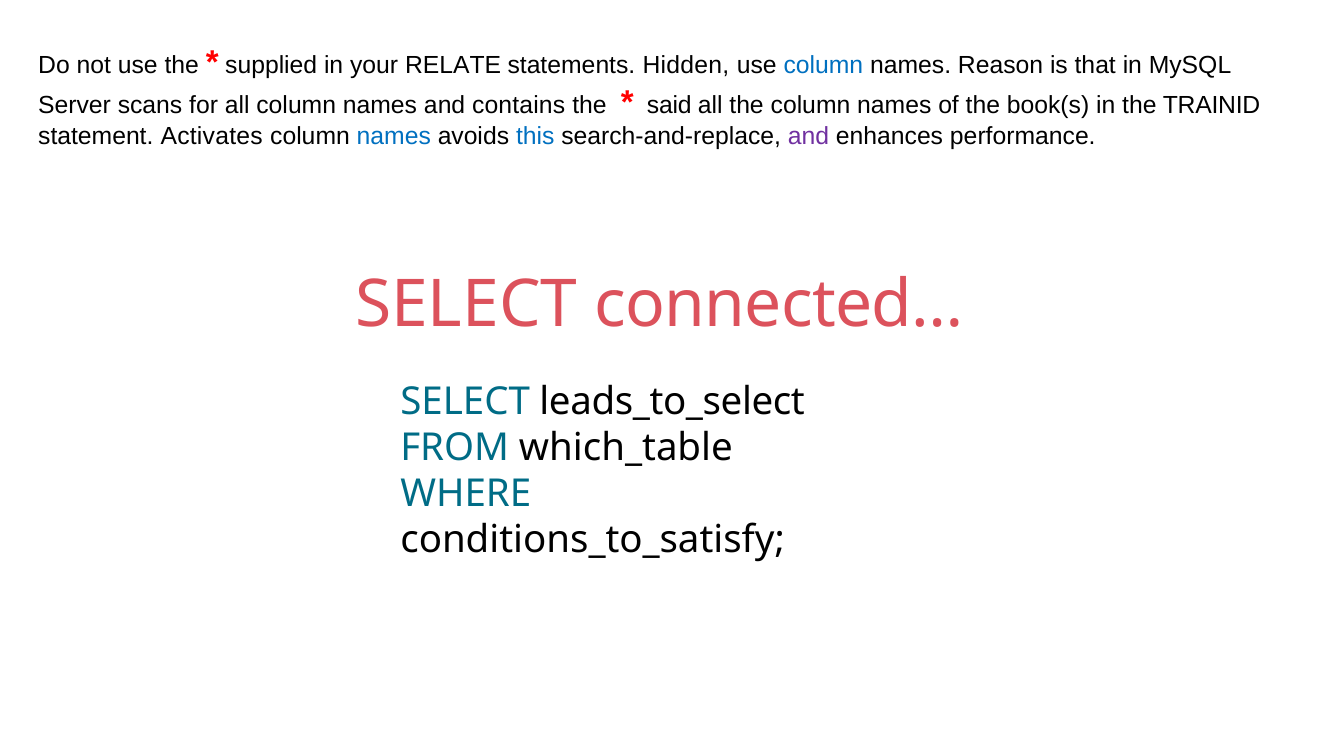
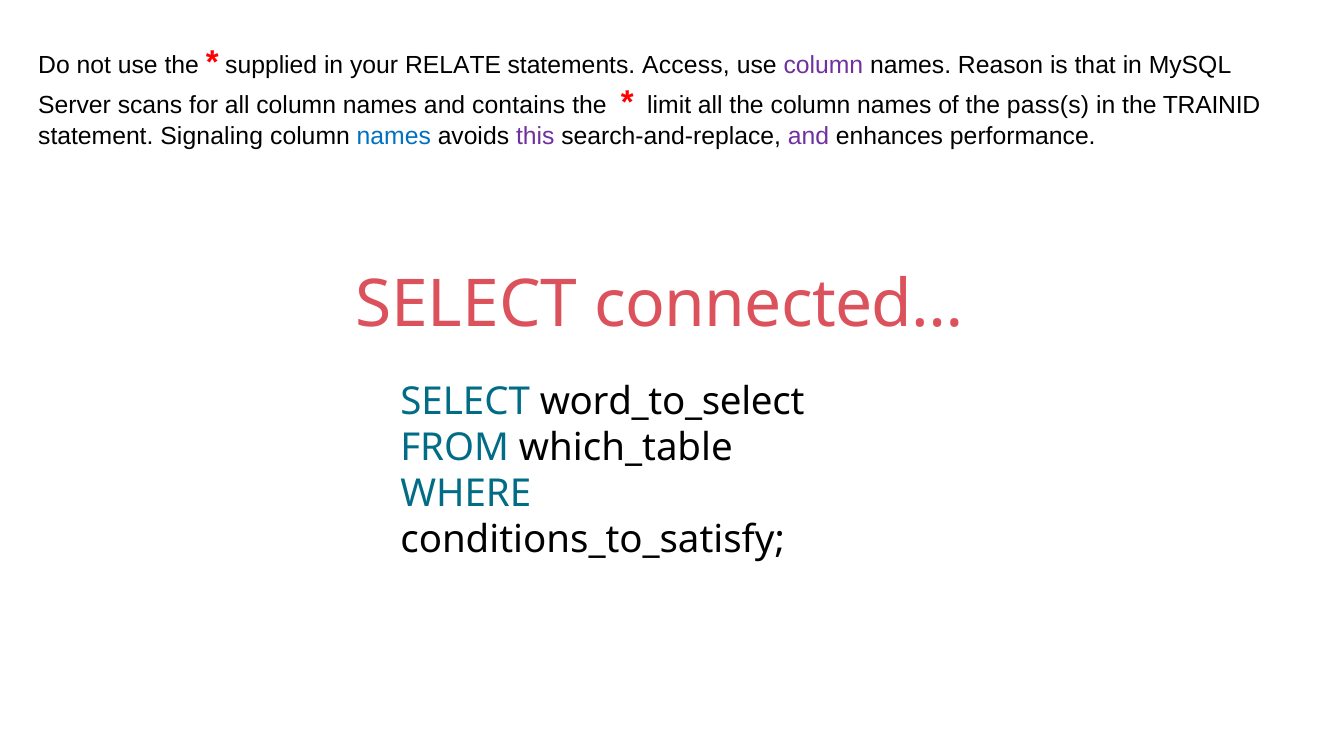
Hidden: Hidden -> Access
column at (823, 66) colour: blue -> purple
said: said -> limit
book(s: book(s -> pass(s
Activates: Activates -> Signaling
this colour: blue -> purple
leads_to_select: leads_to_select -> word_to_select
